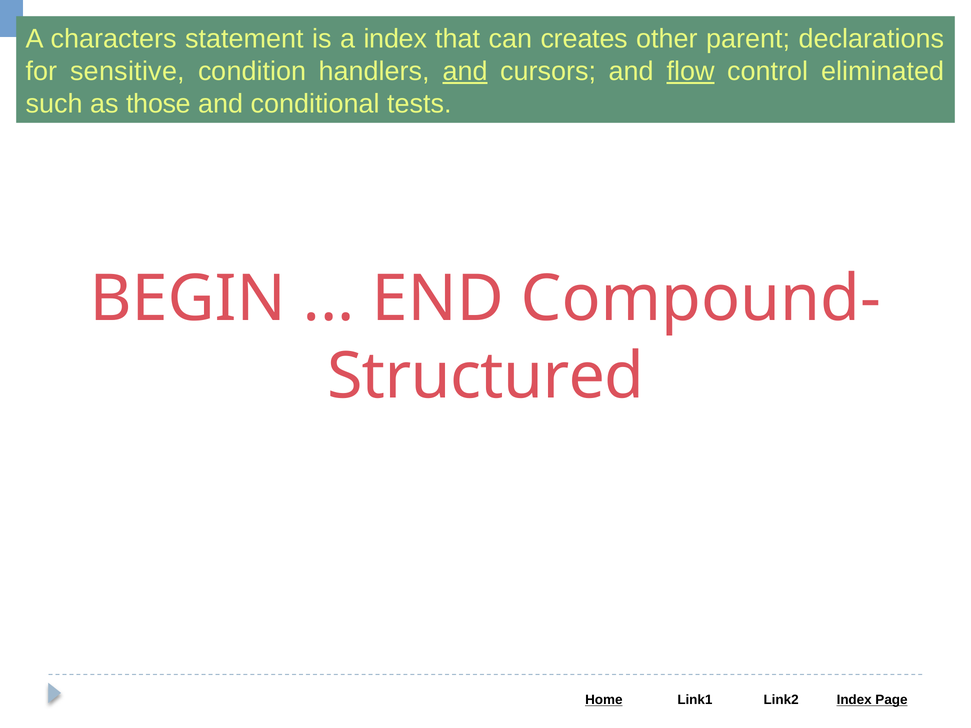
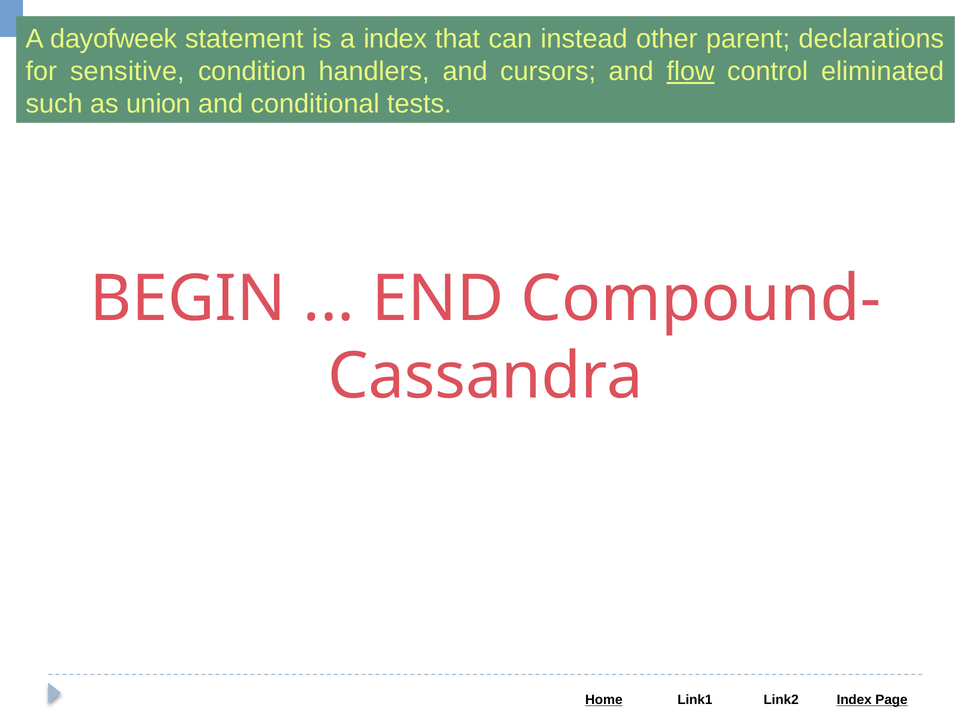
characters: characters -> dayofweek
creates: creates -> instead
and at (465, 71) underline: present -> none
those: those -> union
Structured: Structured -> Cassandra
